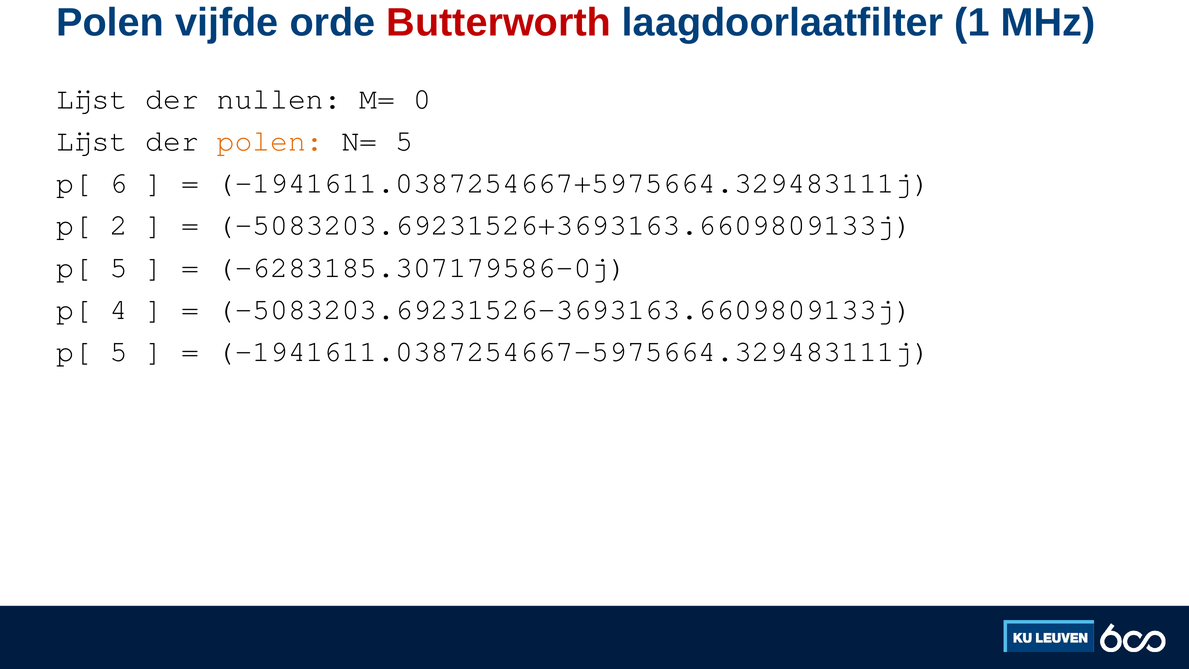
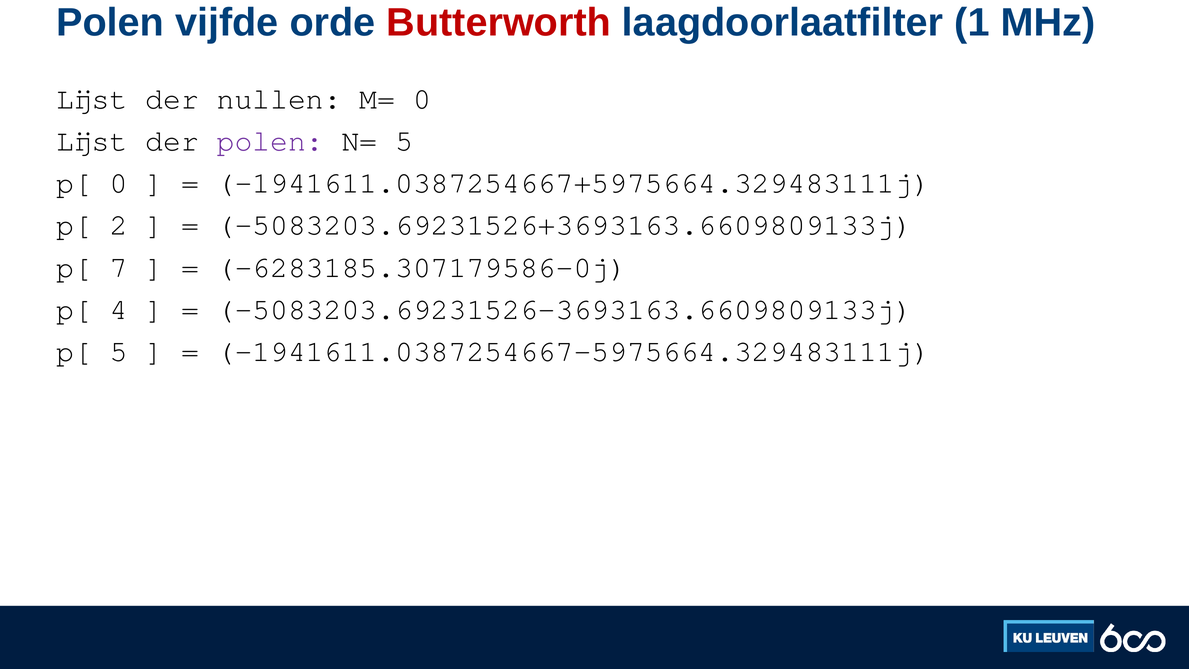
polen at (270, 141) colour: orange -> purple
p[ 6: 6 -> 0
5 at (119, 267): 5 -> 7
